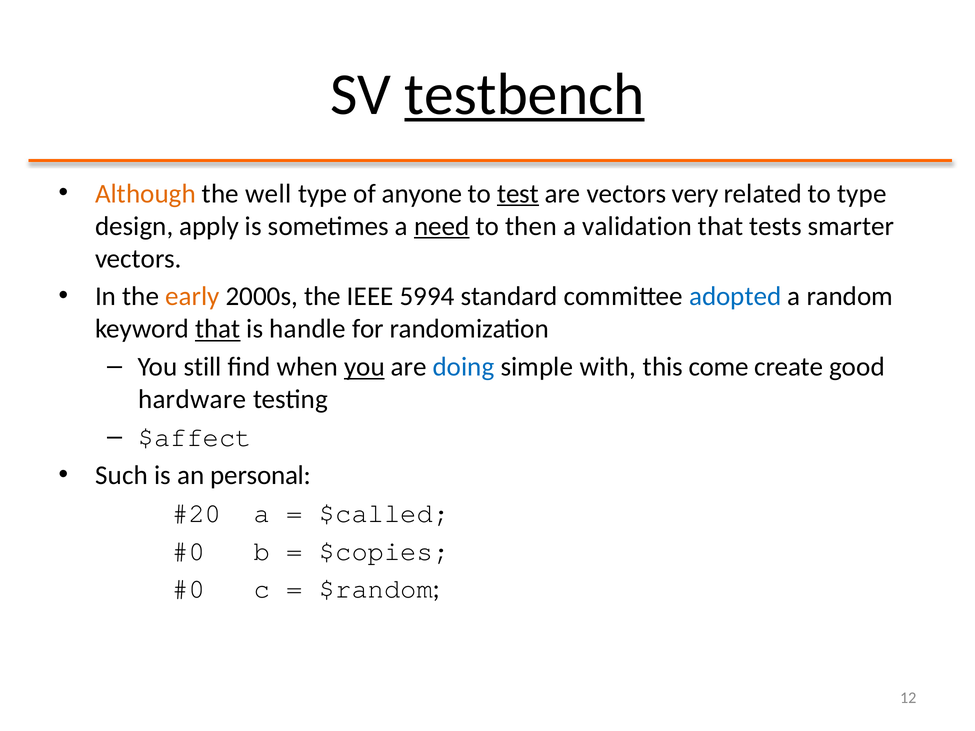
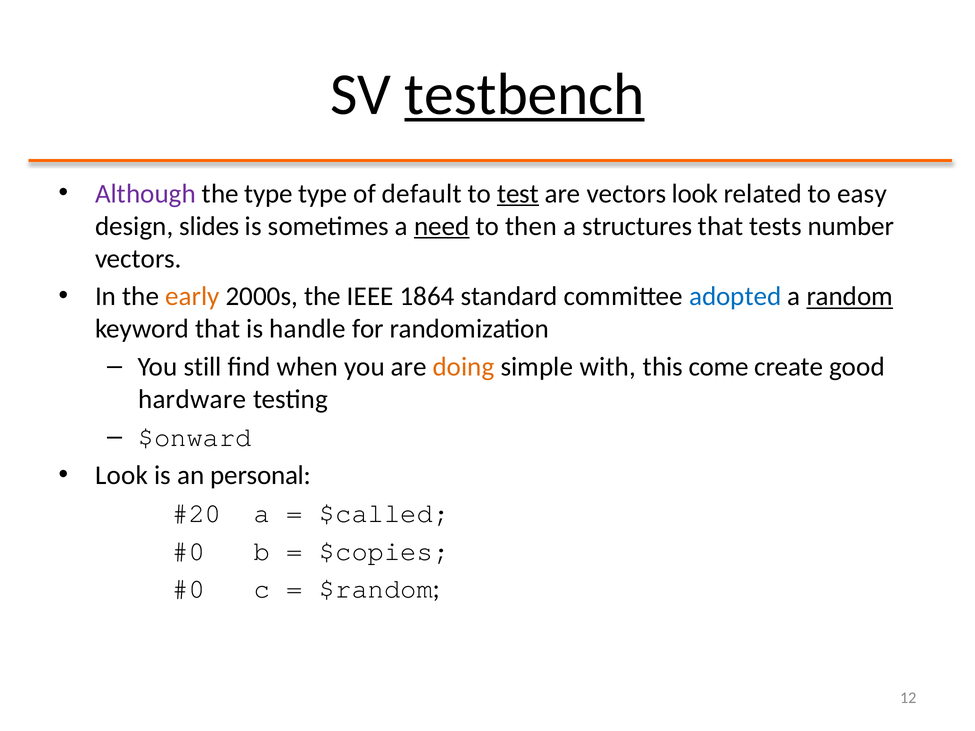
Although colour: orange -> purple
the well: well -> type
anyone: anyone -> default
vectors very: very -> look
to type: type -> easy
apply: apply -> slides
validation: validation -> structures
smarter: smarter -> number
5994: 5994 -> 1864
random underline: none -> present
that at (218, 329) underline: present -> none
you at (364, 367) underline: present -> none
doing colour: blue -> orange
$affect: $affect -> $onward
Such at (121, 475): Such -> Look
